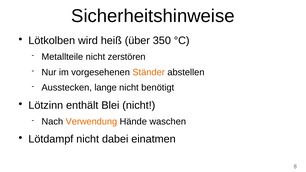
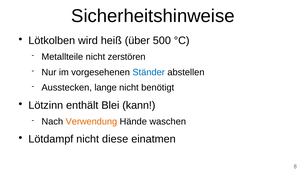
350: 350 -> 500
Ständer colour: orange -> blue
Blei nicht: nicht -> kann
dabei: dabei -> diese
